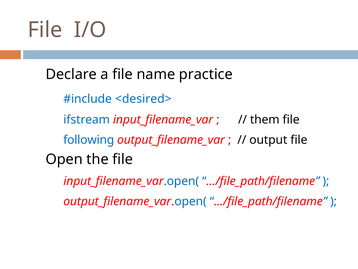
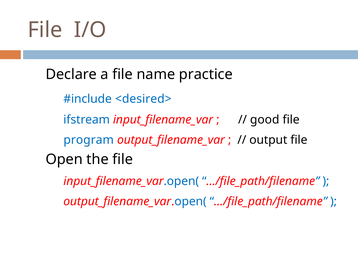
them: them -> good
following: following -> program
